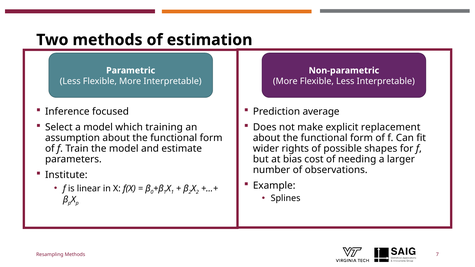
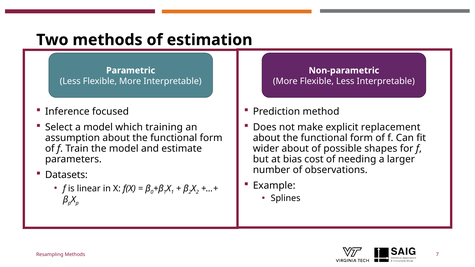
average: average -> method
wider rights: rights -> about
Institute: Institute -> Datasets
